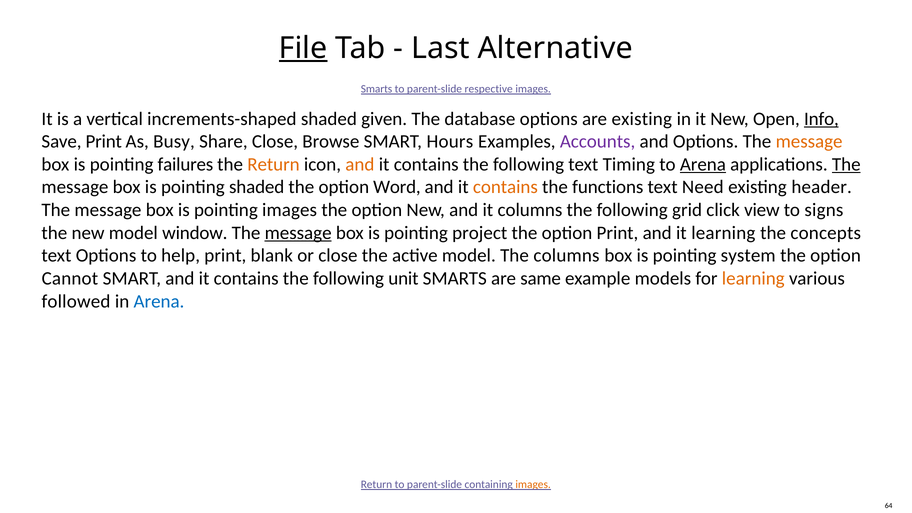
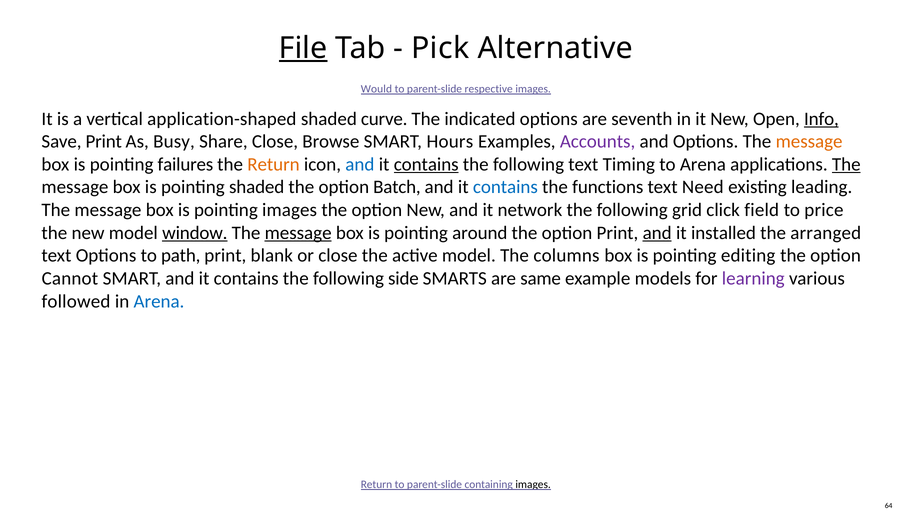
Last: Last -> Pick
Smarts at (377, 89): Smarts -> Would
increments-shaped: increments-shaped -> application-shaped
given: given -> curve
database: database -> indicated
are existing: existing -> seventh
and at (360, 164) colour: orange -> blue
contains at (426, 164) underline: none -> present
Arena at (703, 164) underline: present -> none
Word: Word -> Batch
contains at (505, 187) colour: orange -> blue
header: header -> leading
it columns: columns -> network
view: view -> field
signs: signs -> price
window underline: none -> present
project: project -> around
and at (657, 233) underline: none -> present
it learning: learning -> installed
concepts: concepts -> arranged
help: help -> path
system: system -> editing
unit: unit -> side
learning at (753, 278) colour: orange -> purple
images at (533, 485) colour: orange -> black
